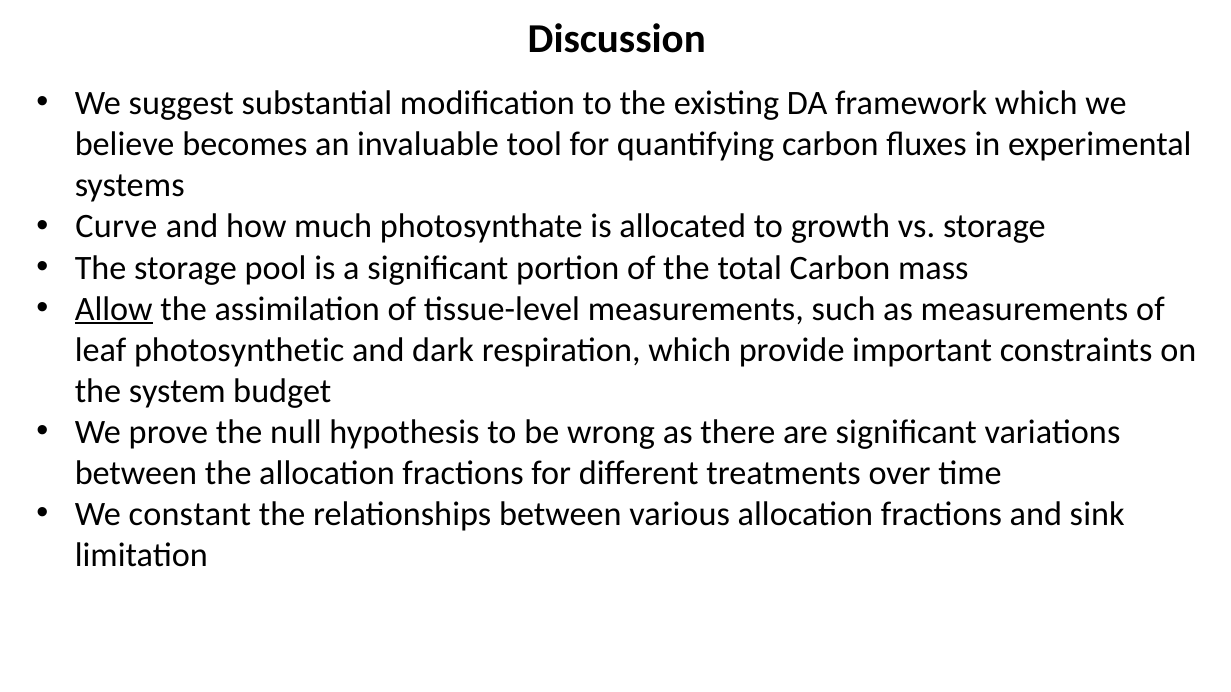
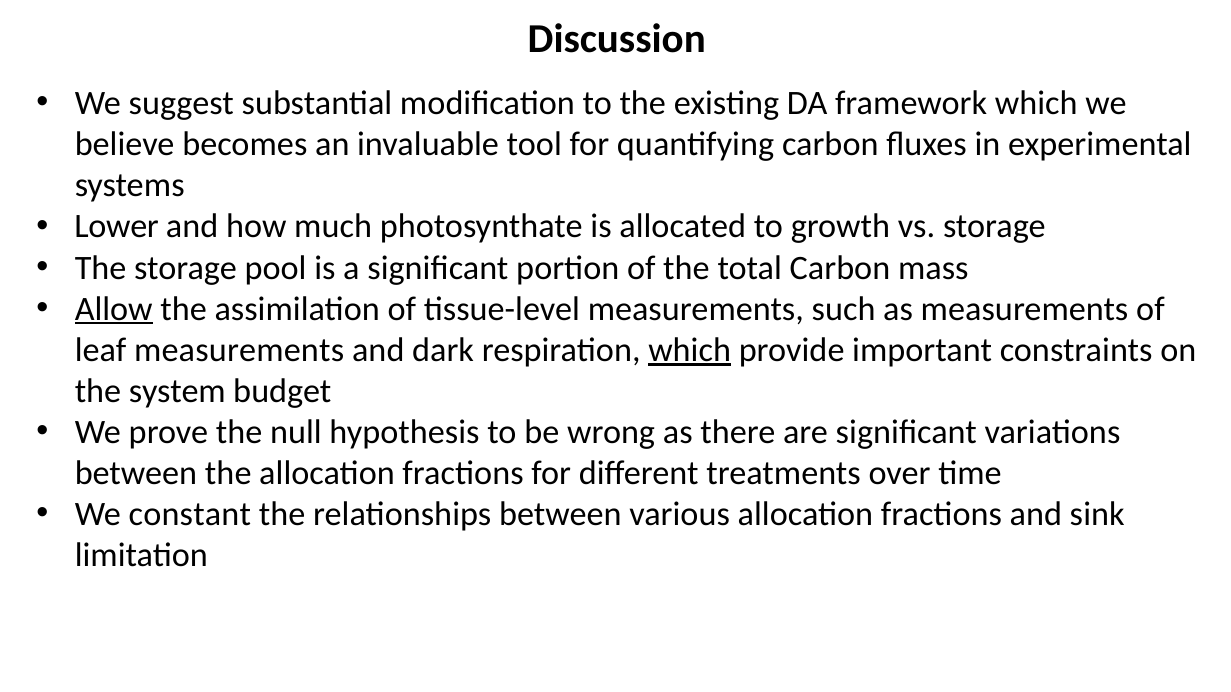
Curve: Curve -> Lower
leaf photosynthetic: photosynthetic -> measurements
which at (690, 350) underline: none -> present
